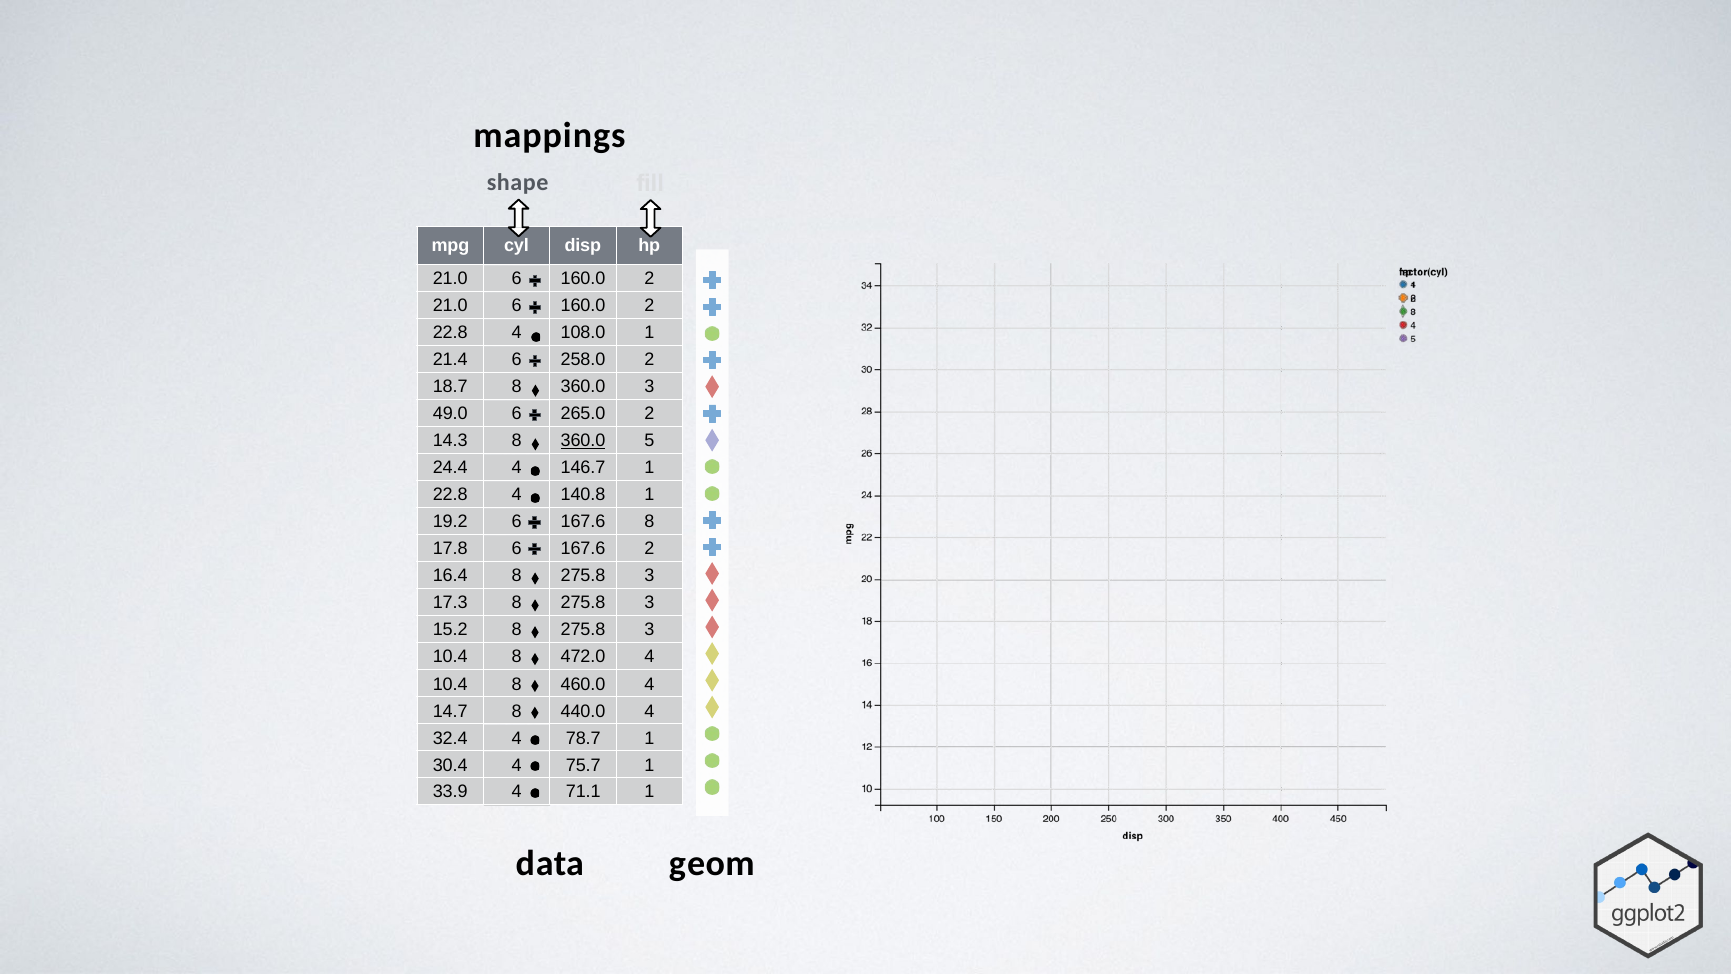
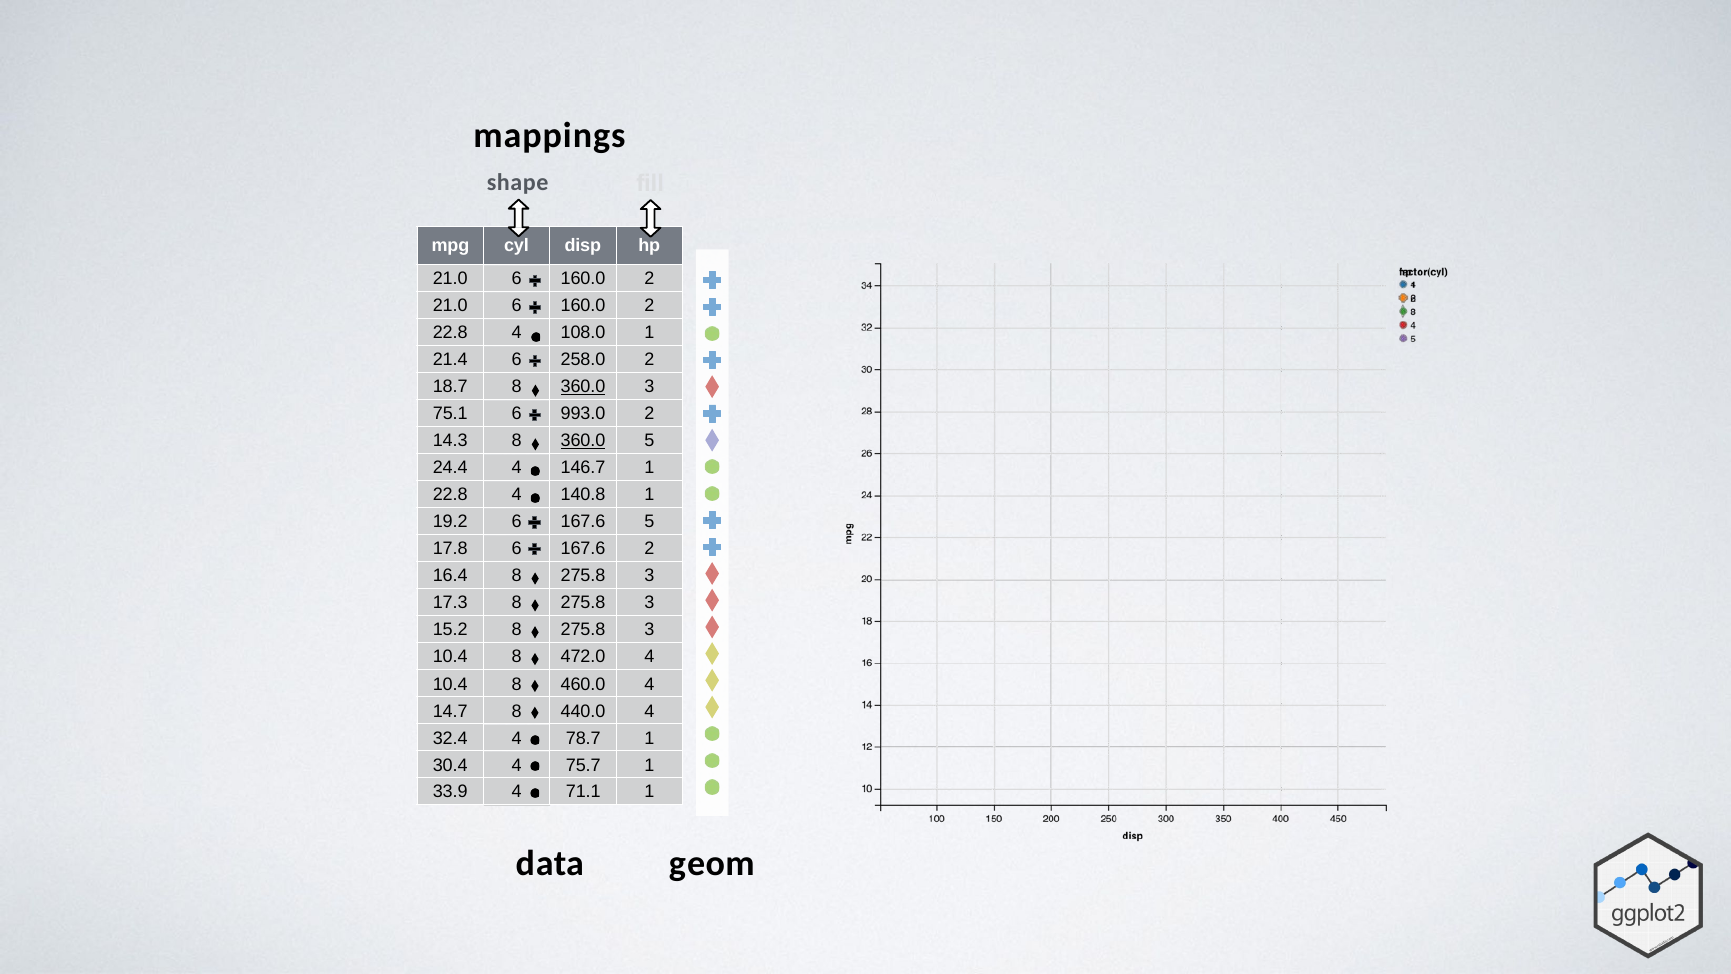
360.0 at (583, 387) underline: none -> present
49.0: 49.0 -> 75.1
265.0: 265.0 -> 993.0
167.6 8: 8 -> 5
